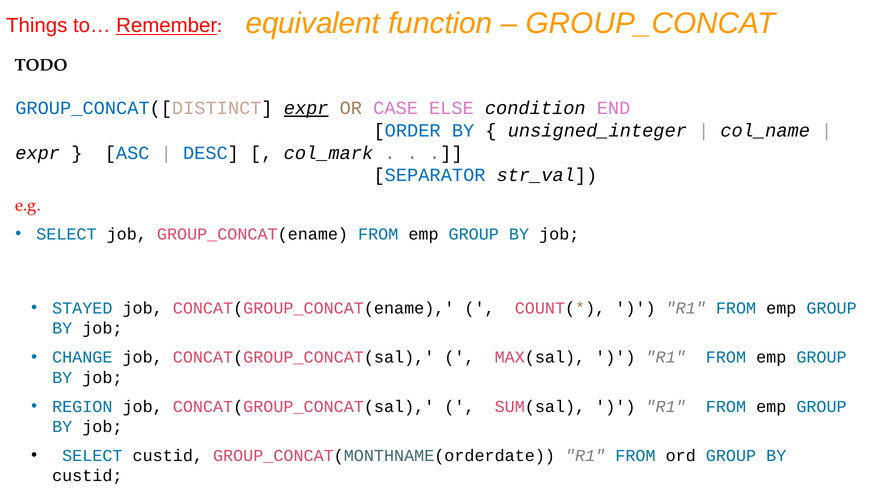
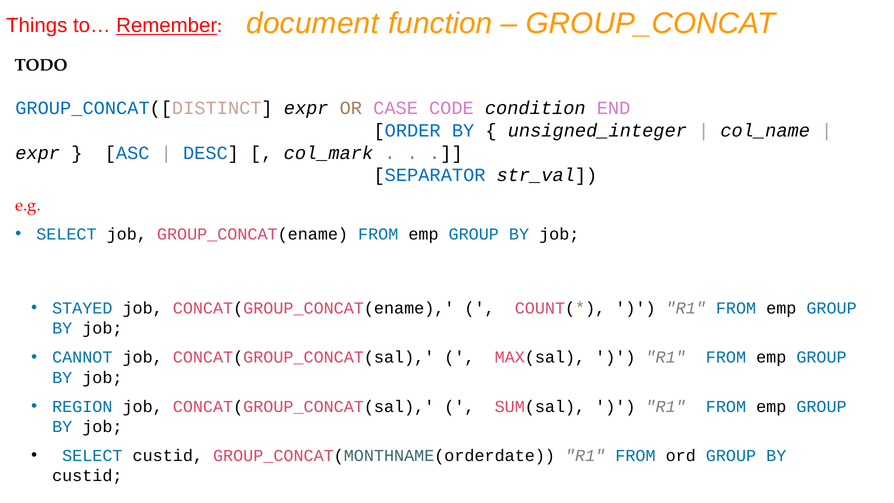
equivalent: equivalent -> document
expr at (306, 108) underline: present -> none
ELSE: ELSE -> CODE
CHANGE: CHANGE -> CANNOT
